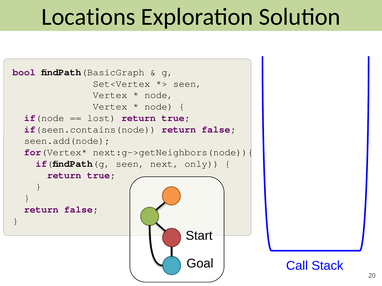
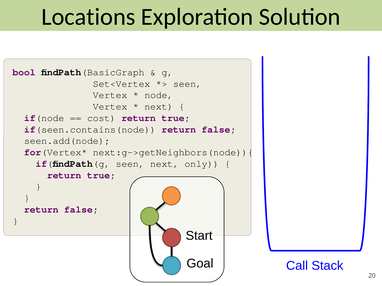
node at (159, 107): node -> next
lost: lost -> cost
